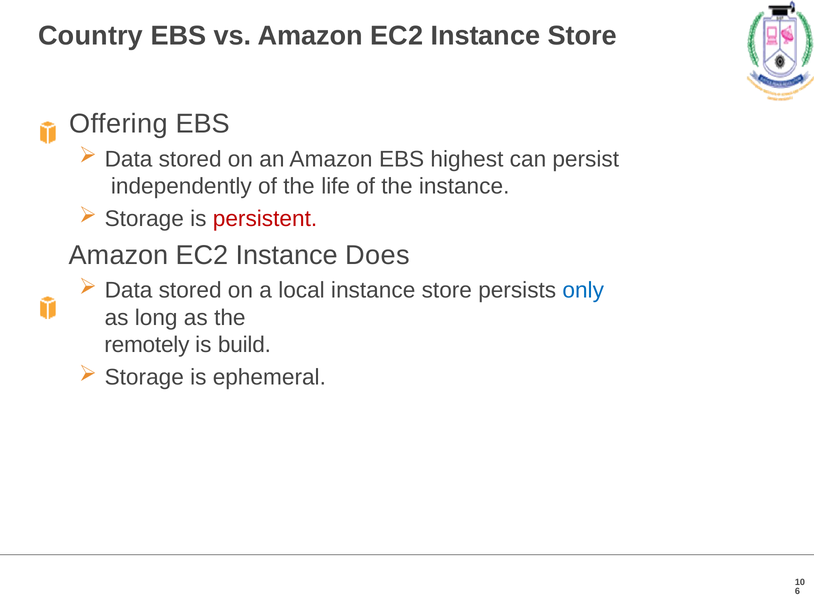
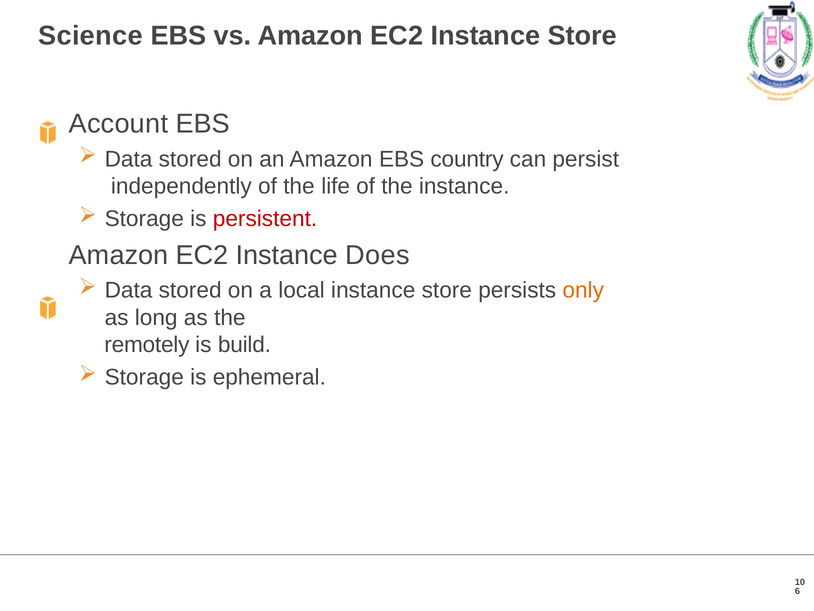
Country: Country -> Science
Offering: Offering -> Account
highest: highest -> country
only colour: blue -> orange
